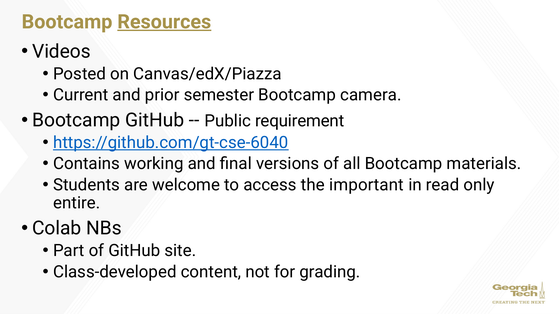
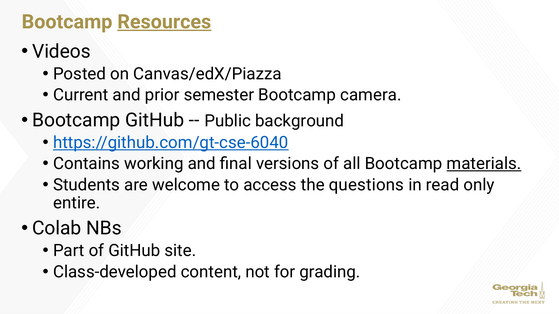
requirement: requirement -> background
materials underline: none -> present
important: important -> questions
